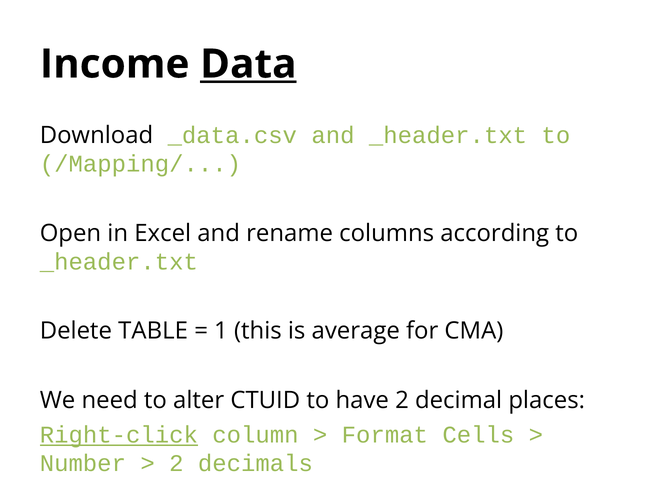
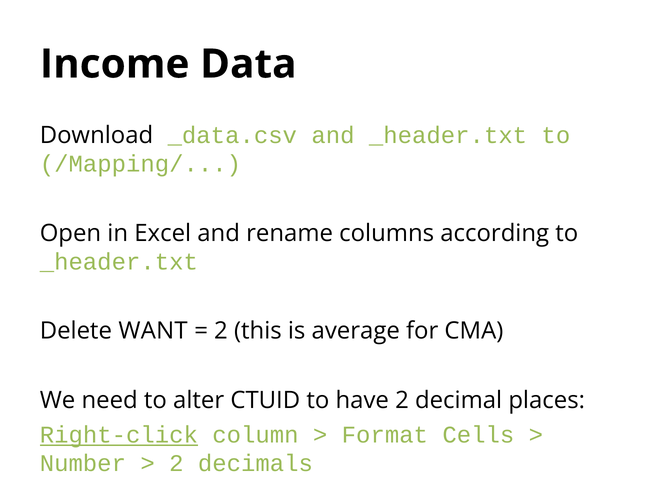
Data underline: present -> none
TABLE: TABLE -> WANT
1 at (221, 331): 1 -> 2
